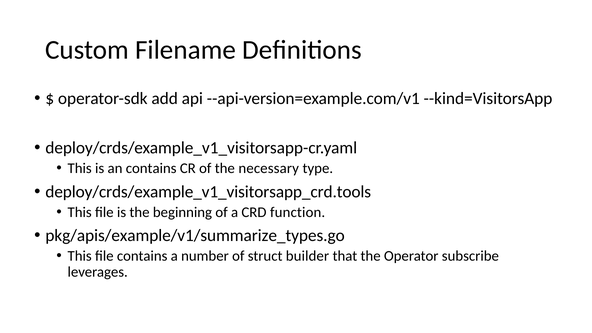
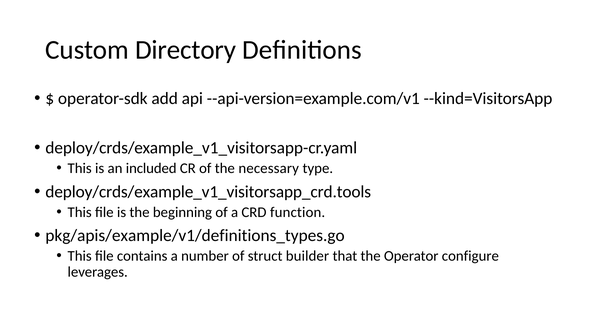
Filename: Filename -> Directory
an contains: contains -> included
pkg/apis/example/v1/summarize_types.go: pkg/apis/example/v1/summarize_types.go -> pkg/apis/example/v1/definitions_types.go
subscribe: subscribe -> configure
